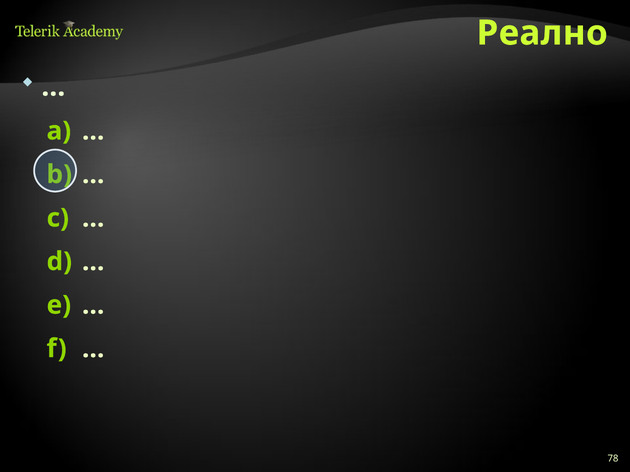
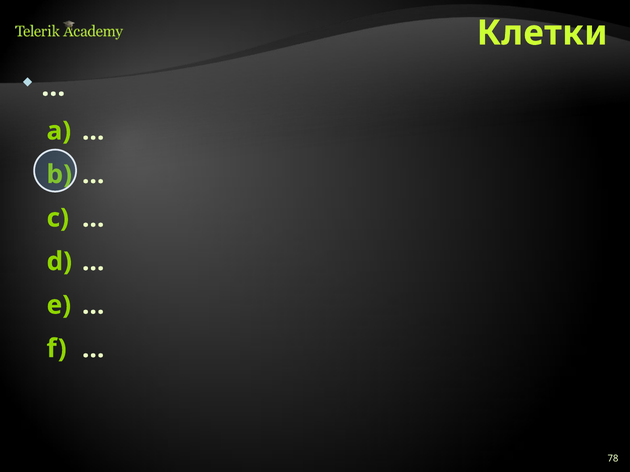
Реално: Реално -> Клетки
